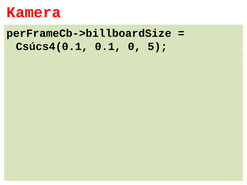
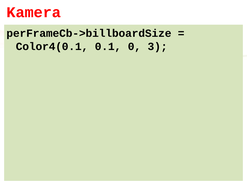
Csúcs4(0.1: Csúcs4(0.1 -> Color4(0.1
5: 5 -> 3
